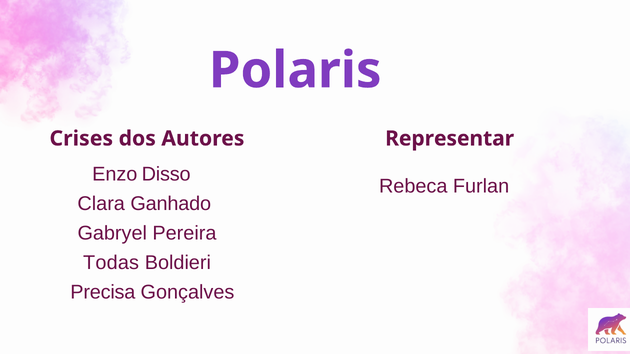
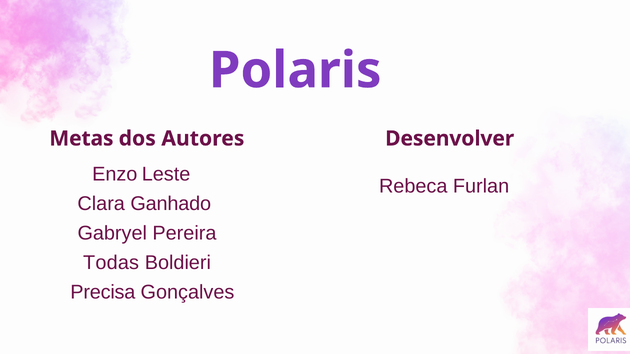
Crises: Crises -> Metas
Representar: Representar -> Desenvolver
Disso: Disso -> Leste
